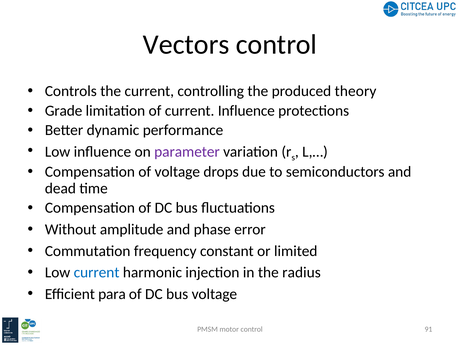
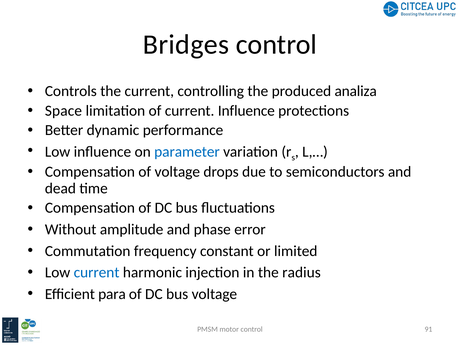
Vectors: Vectors -> Bridges
theory: theory -> analiza
Grade: Grade -> Space
parameter colour: purple -> blue
